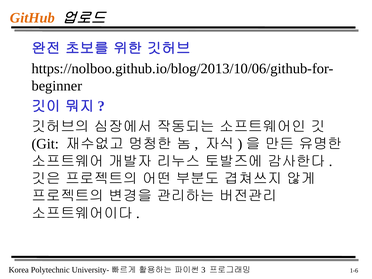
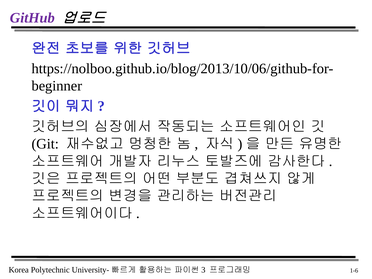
GitHub colour: orange -> purple
